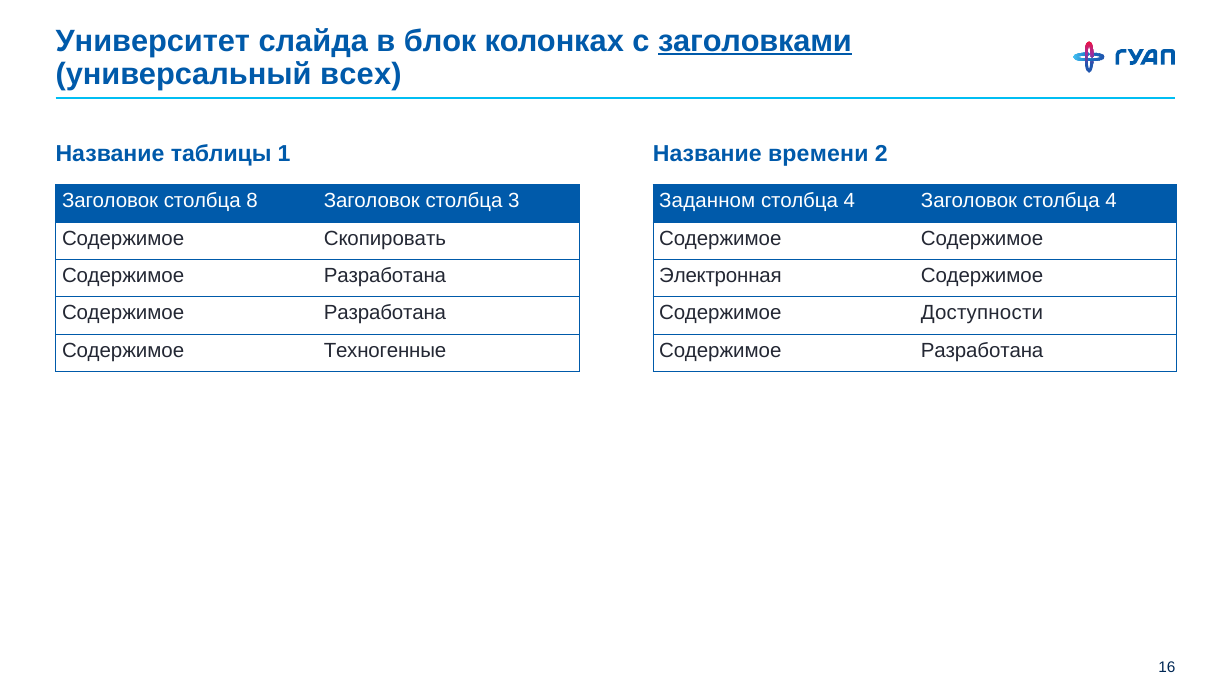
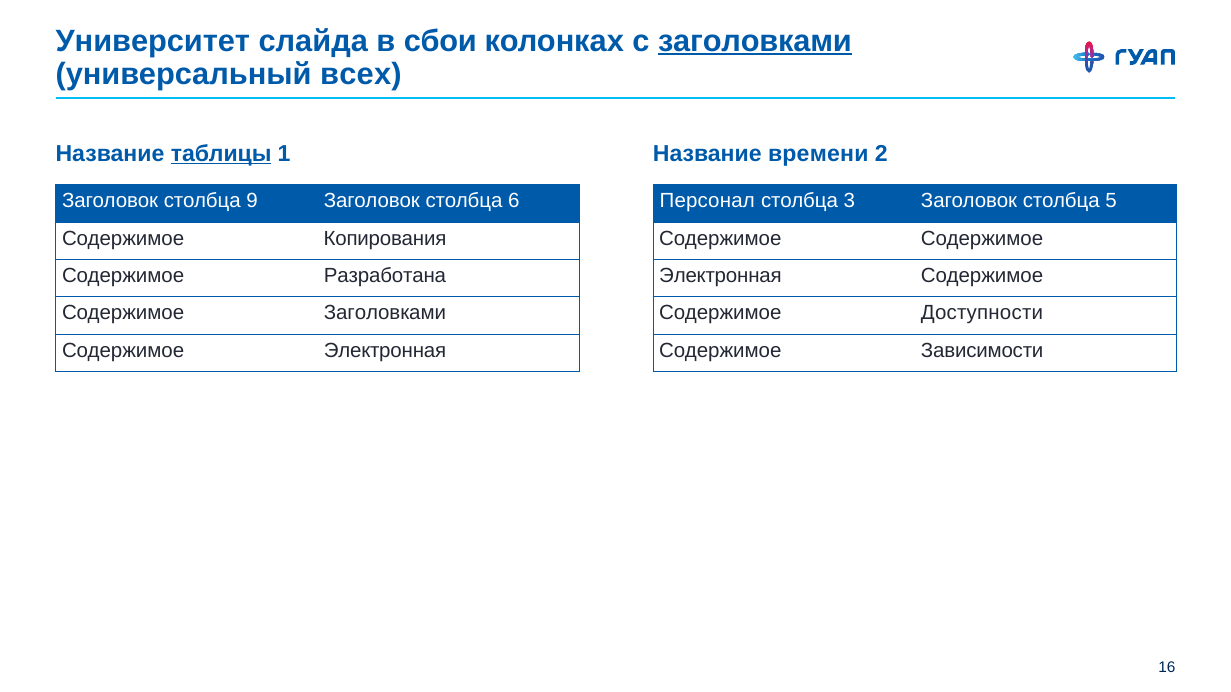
блок: блок -> сбои
таблицы underline: none -> present
8: 8 -> 9
3: 3 -> 6
Заданном: Заданном -> Персонал
4 at (849, 201): 4 -> 3
Заголовок столбца 4: 4 -> 5
Скопировать: Скопировать -> Копирования
Разработана at (385, 313): Разработана -> Заголовками
Техногенные at (385, 351): Техногенные -> Электронная
Разработана at (982, 351): Разработана -> Зависимости
